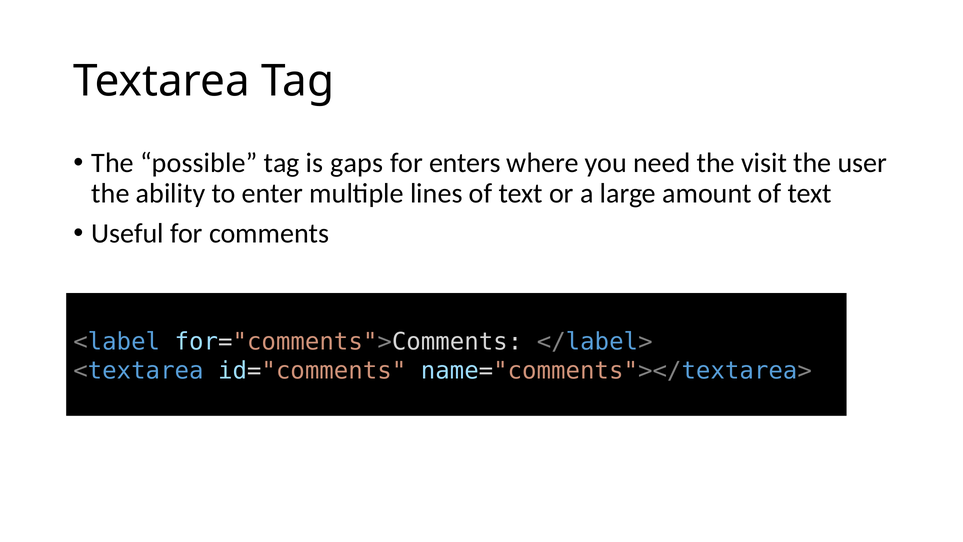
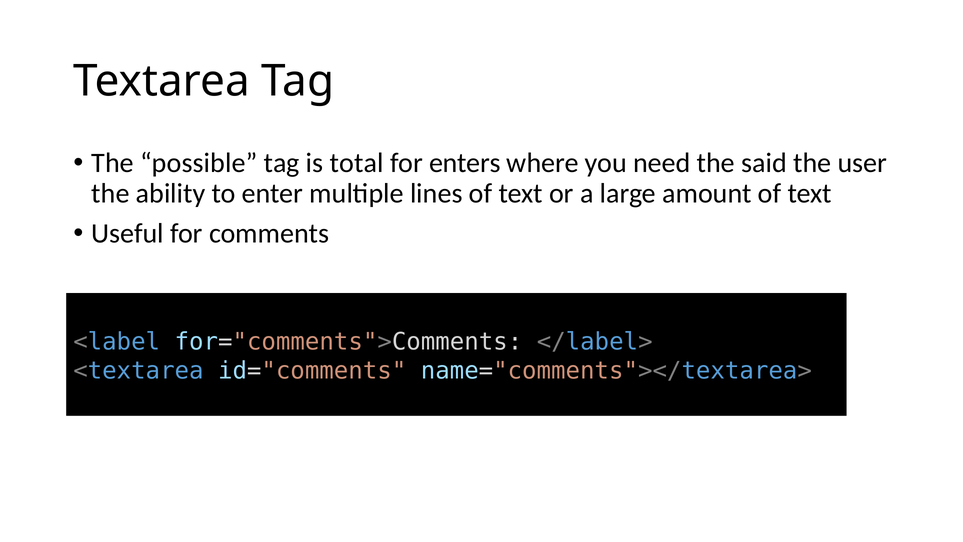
gaps: gaps -> total
visit: visit -> said
